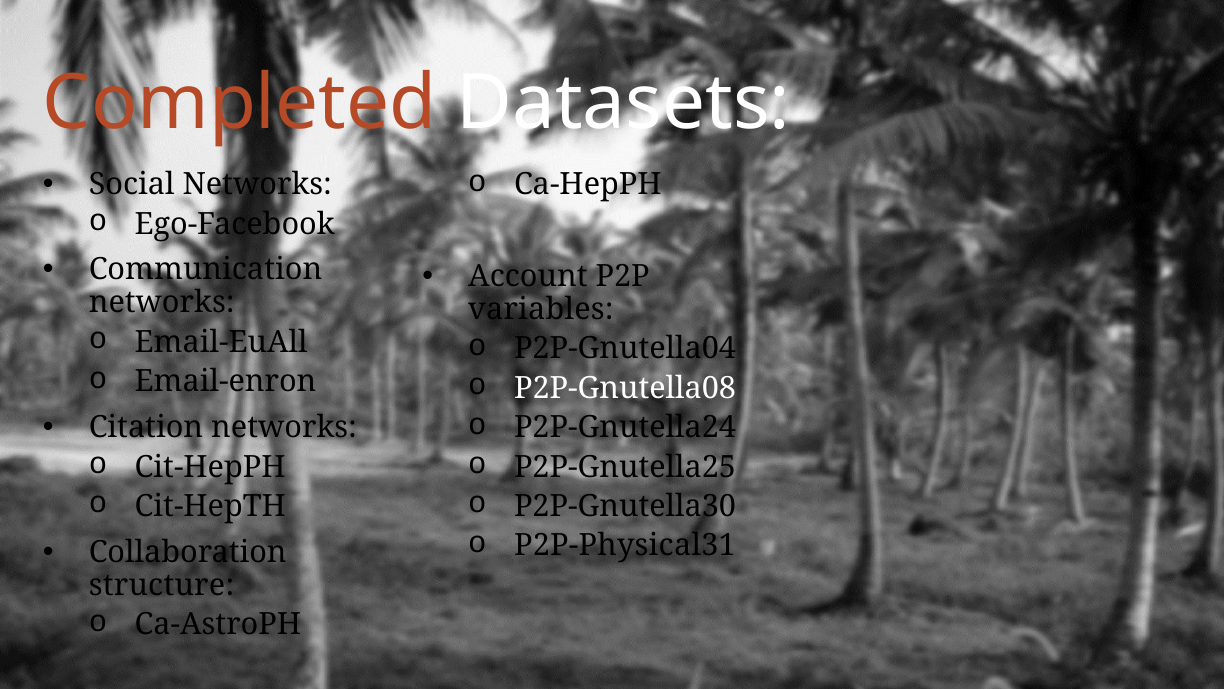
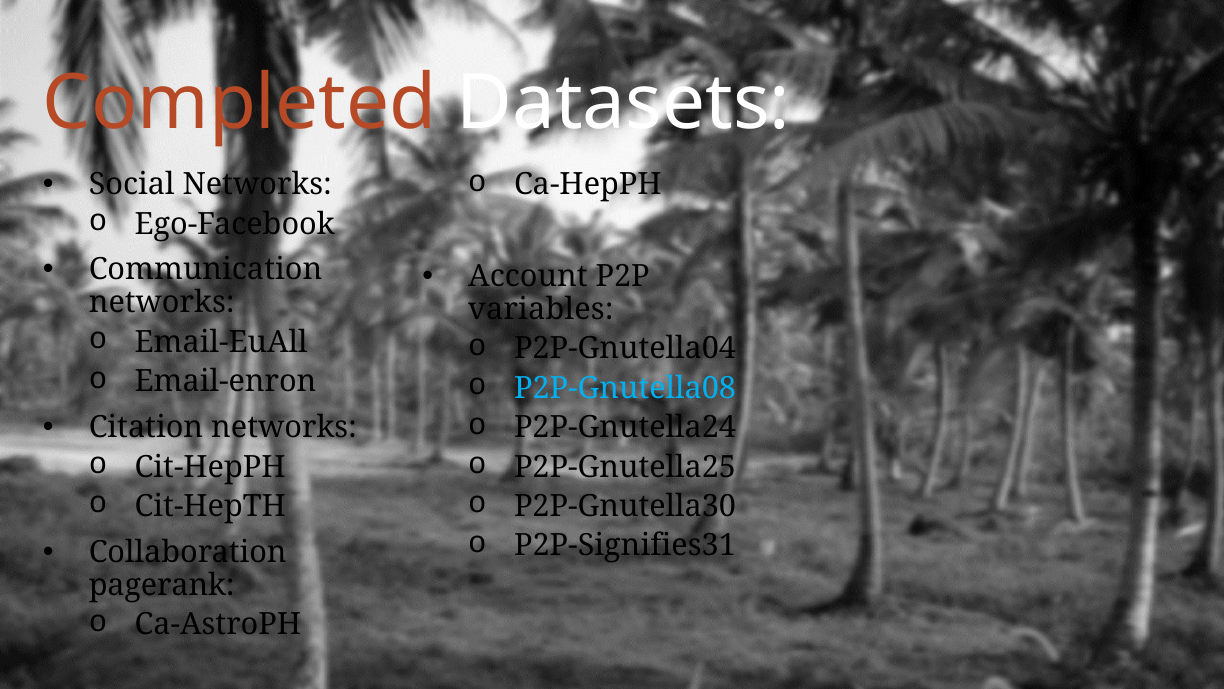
P2P-Gnutella08 colour: white -> light blue
P2P-Physical31: P2P-Physical31 -> P2P-Signifies31
structure: structure -> pagerank
